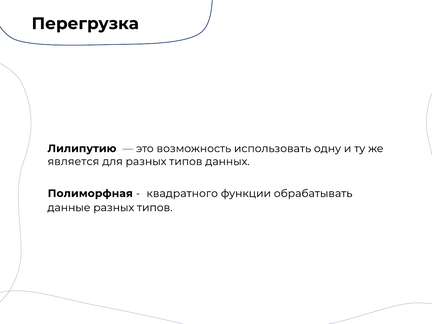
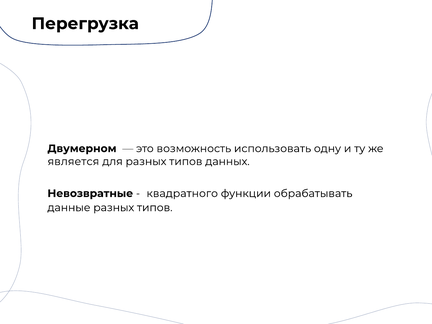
Лилипутию: Лилипутию -> Двумерном
Полиморфная: Полиморфная -> Невозвратные
